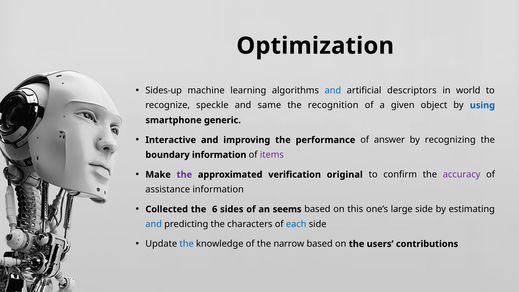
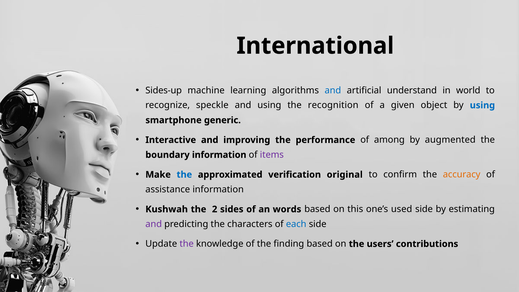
Optimization: Optimization -> International
descriptors: descriptors -> understand
and same: same -> using
answer: answer -> among
recognizing: recognizing -> augmented
the at (184, 175) colour: purple -> blue
accuracy colour: purple -> orange
Collected: Collected -> Kushwah
6: 6 -> 2
seems: seems -> words
large: large -> used
and at (154, 224) colour: blue -> purple
the at (187, 244) colour: blue -> purple
narrow: narrow -> finding
